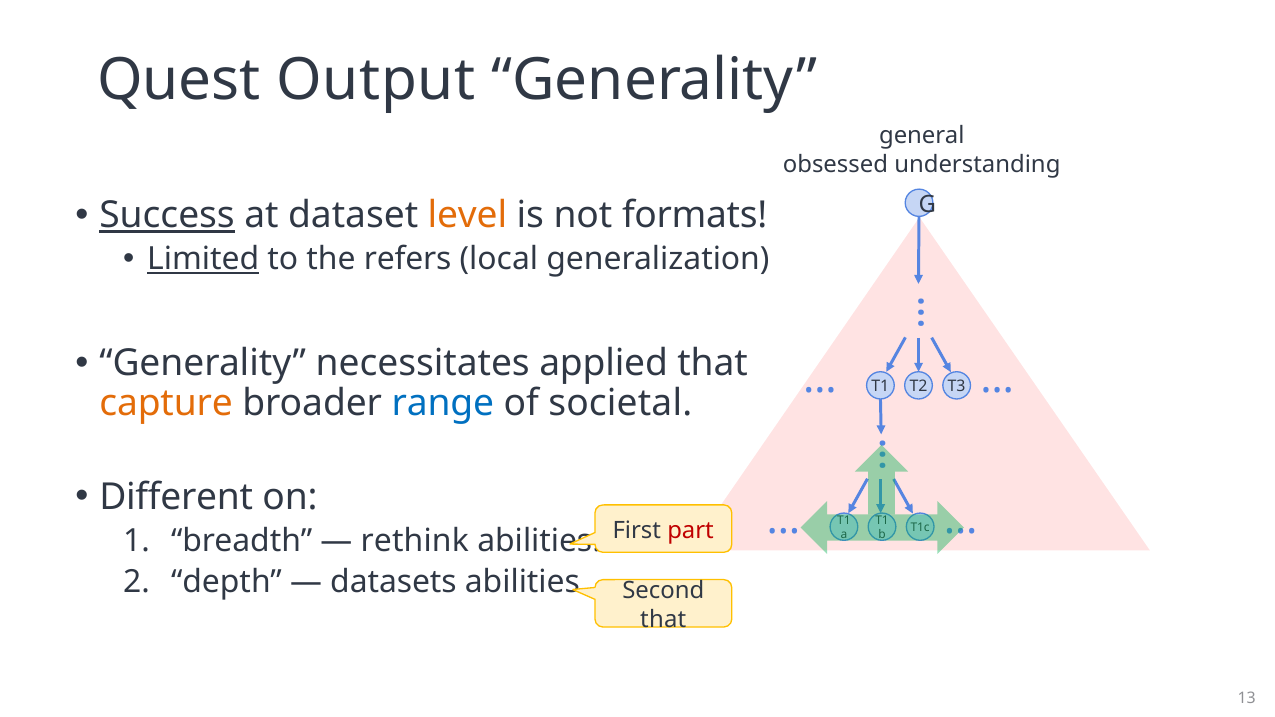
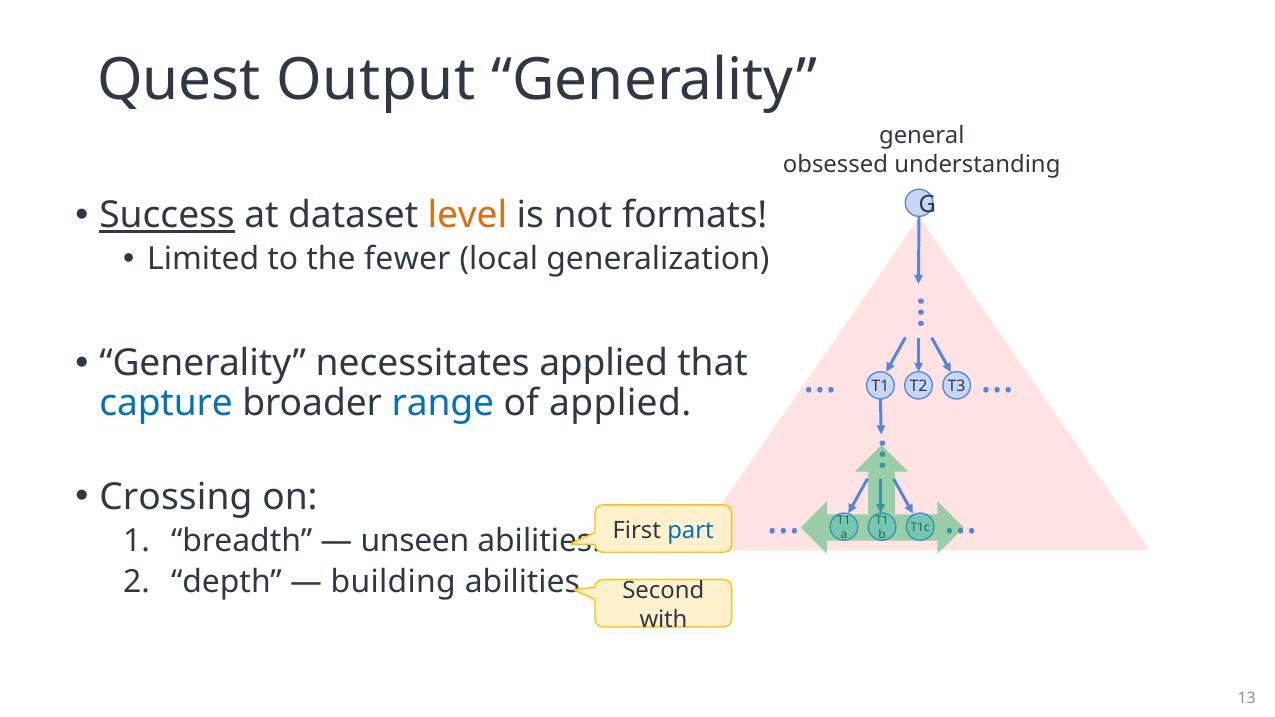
Limited underline: present -> none
refers: refers -> fewer
capture colour: orange -> blue
of societal: societal -> applied
Different: Different -> Crossing
part colour: red -> blue
rethink: rethink -> unseen
datasets: datasets -> building
that at (663, 620): that -> with
